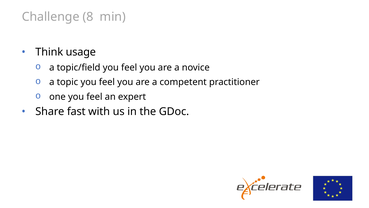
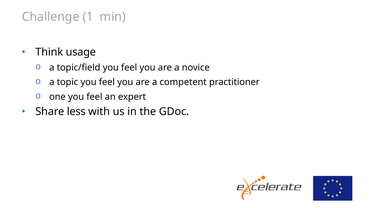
8: 8 -> 1
fast: fast -> less
